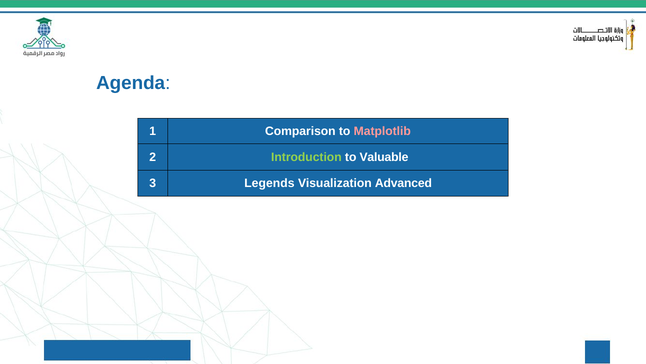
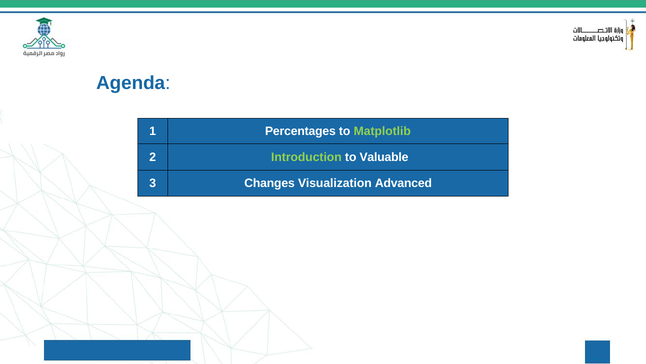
Comparison: Comparison -> Percentages
Matplotlib colour: pink -> light green
Legends: Legends -> Changes
